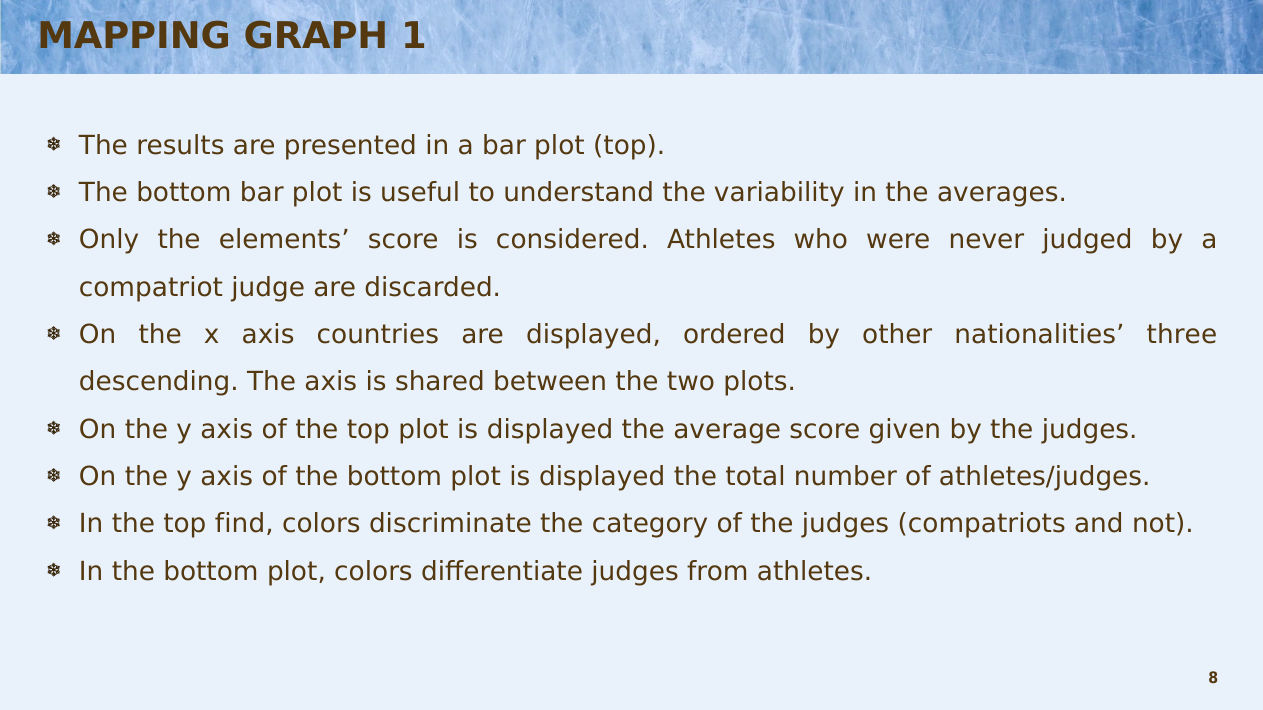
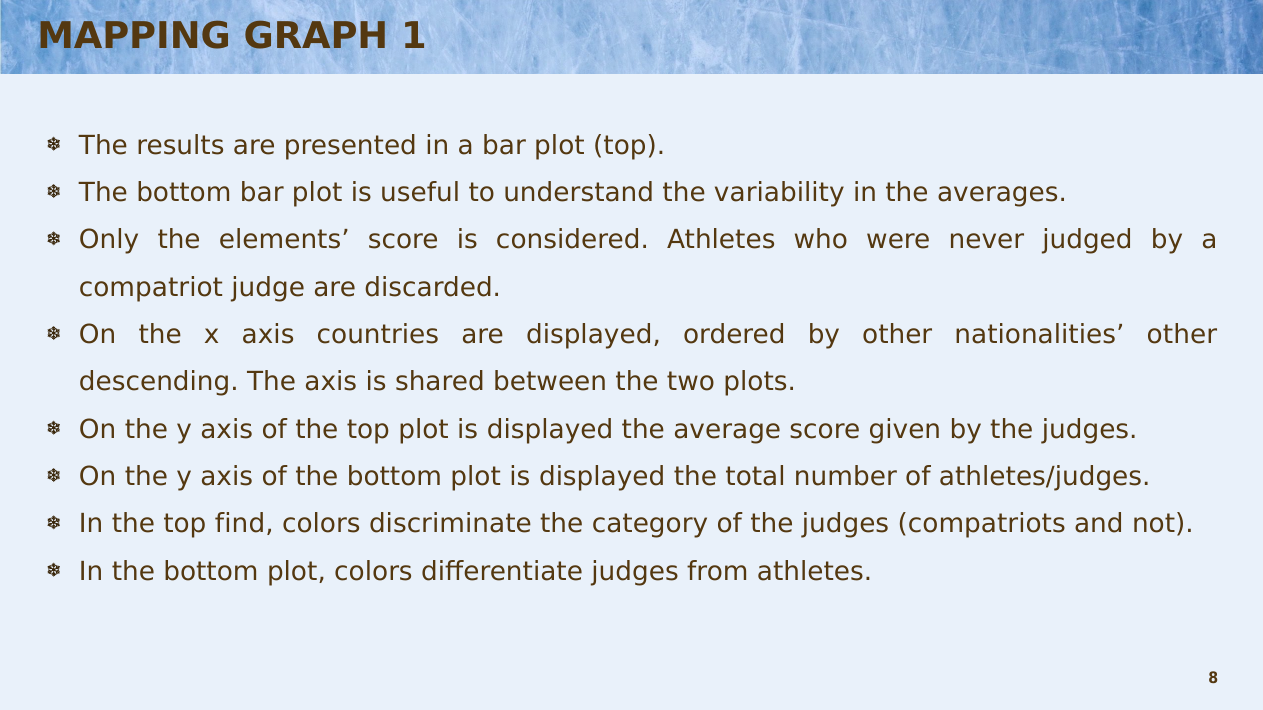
nationalities three: three -> other
